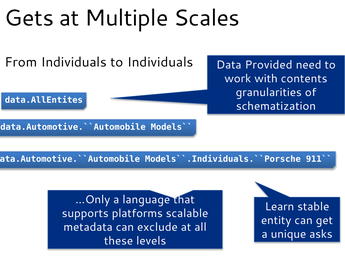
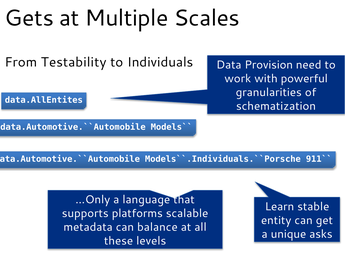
From Individuals: Individuals -> Testability
Provided: Provided -> Provision
contents: contents -> powerful
exclude: exclude -> balance
